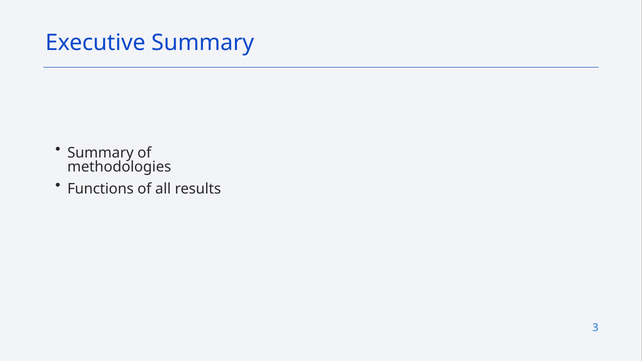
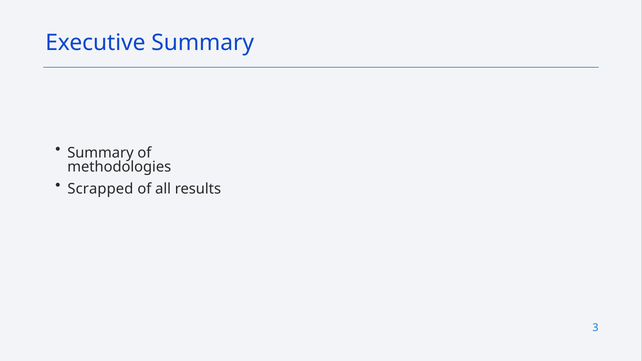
Functions: Functions -> Scrapped
